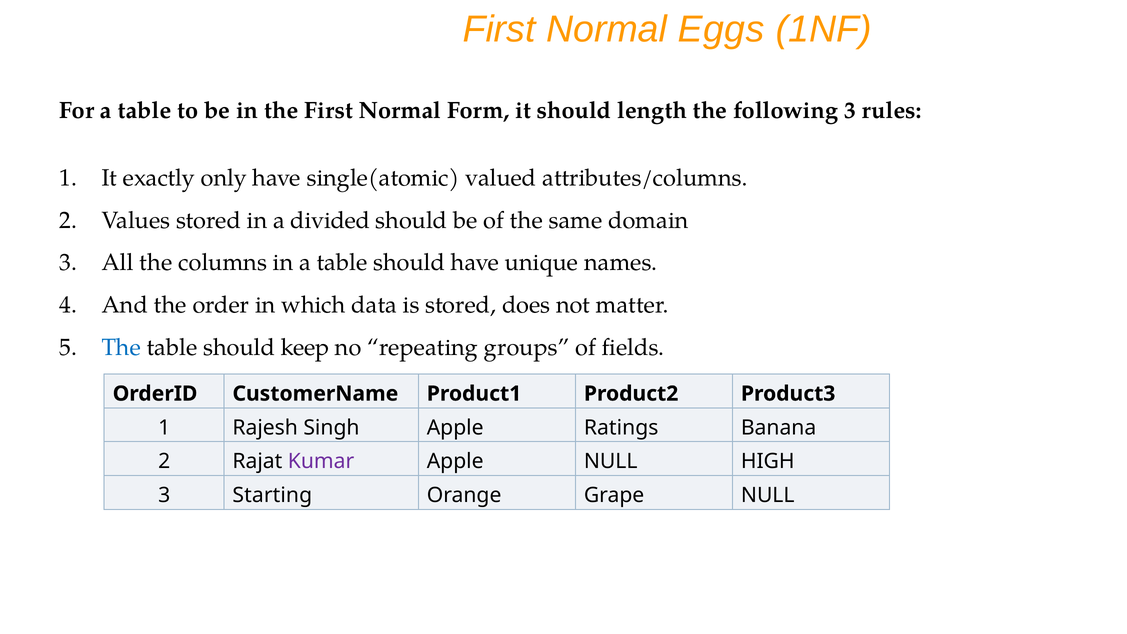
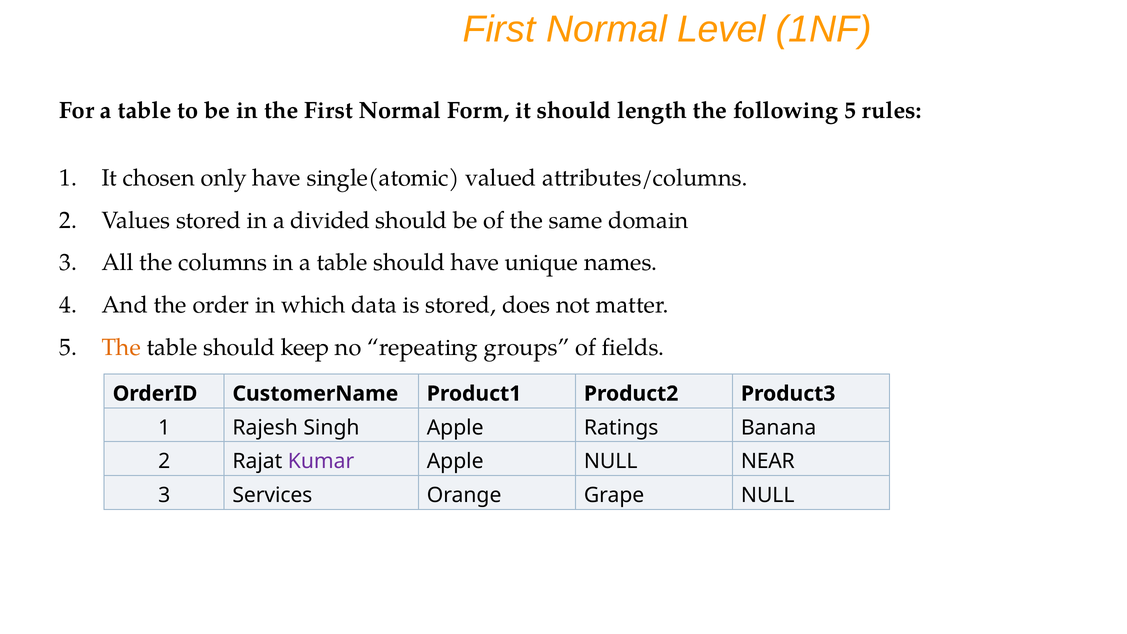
Eggs: Eggs -> Level
following 3: 3 -> 5
exactly: exactly -> chosen
The at (121, 347) colour: blue -> orange
HIGH: HIGH -> NEAR
Starting: Starting -> Services
